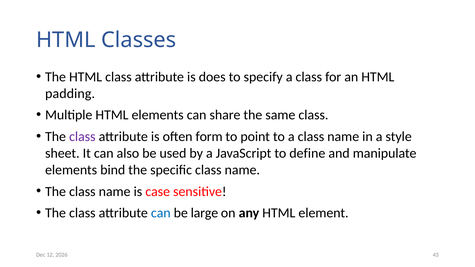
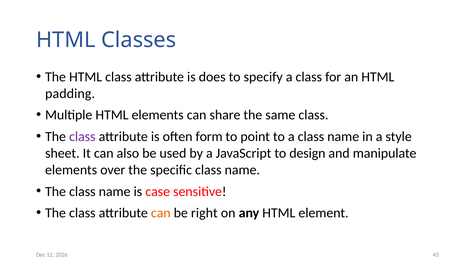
define: define -> design
bind: bind -> over
can at (161, 213) colour: blue -> orange
large: large -> right
